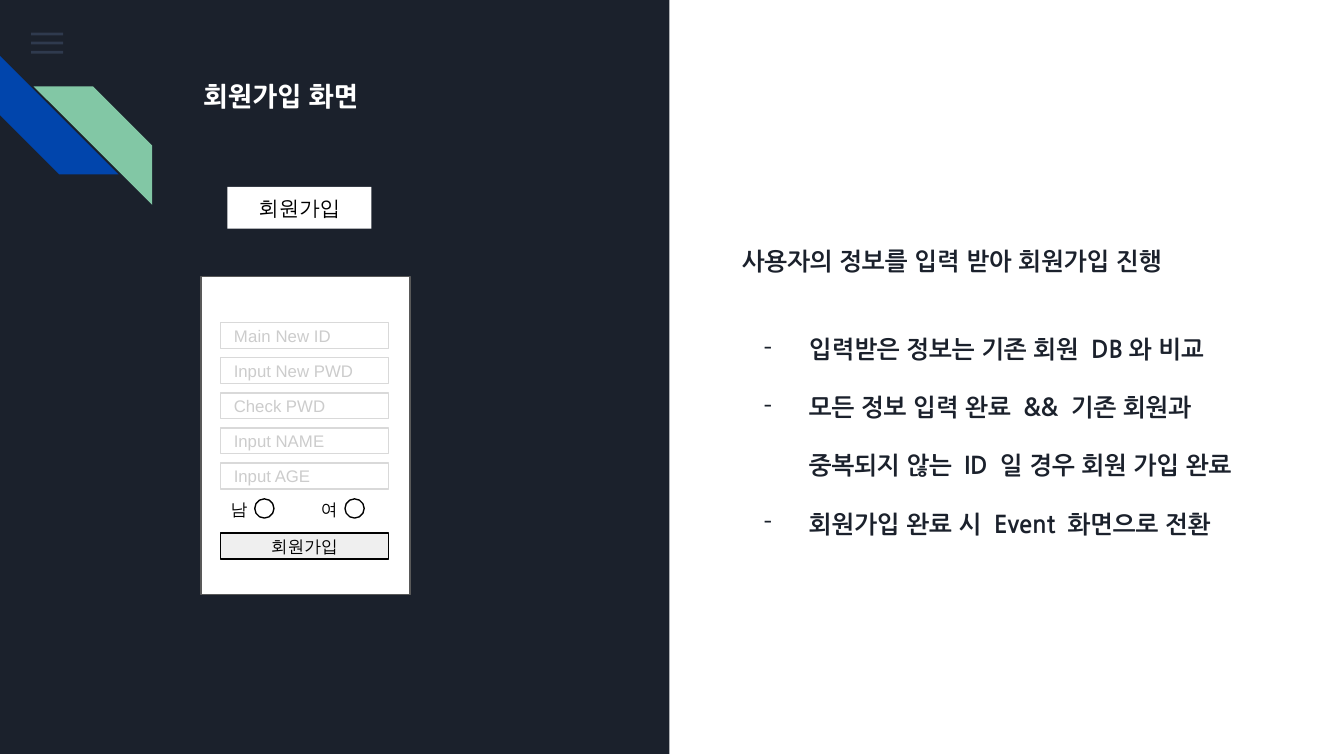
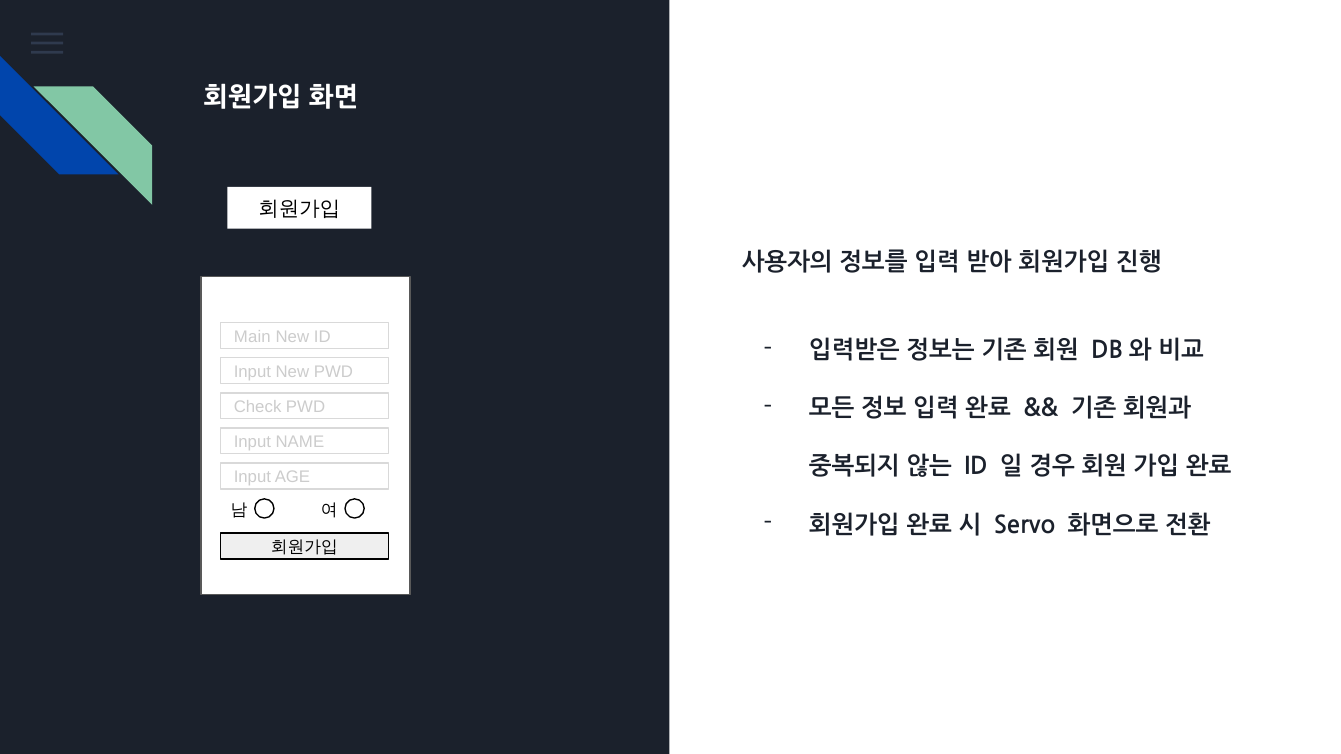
Event: Event -> Servo
